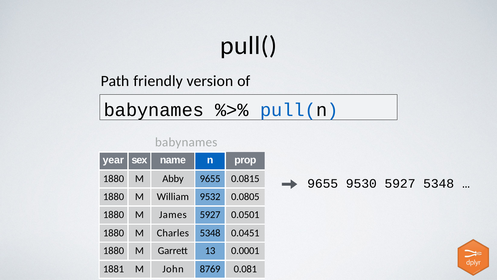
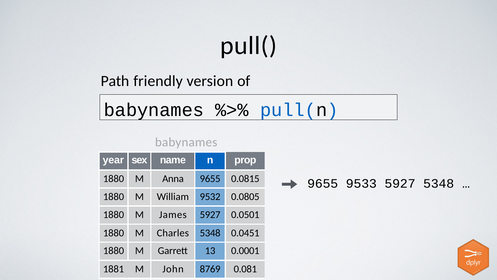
Abby: Abby -> Anna
9530: 9530 -> 9533
